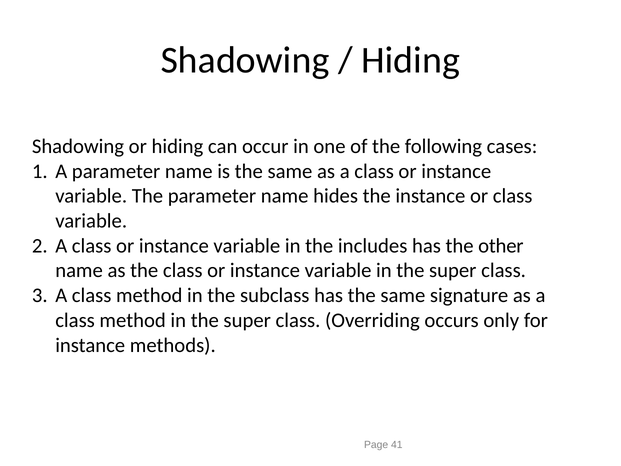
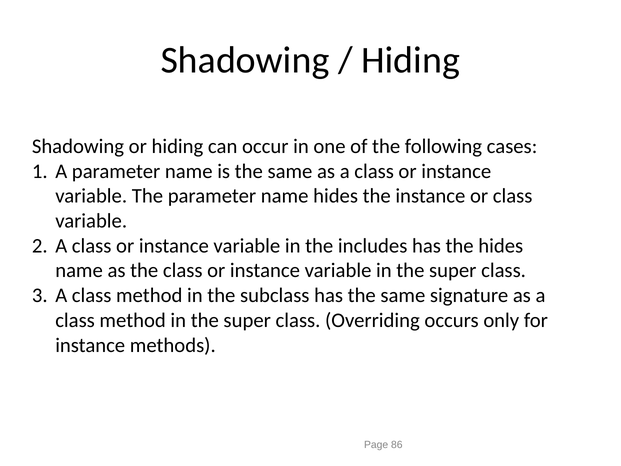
the other: other -> hides
41: 41 -> 86
